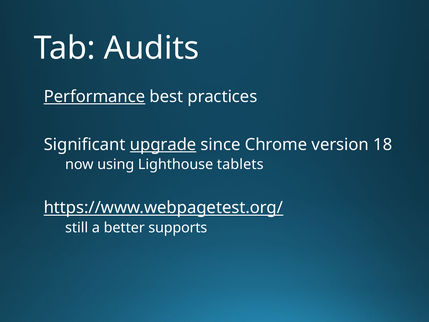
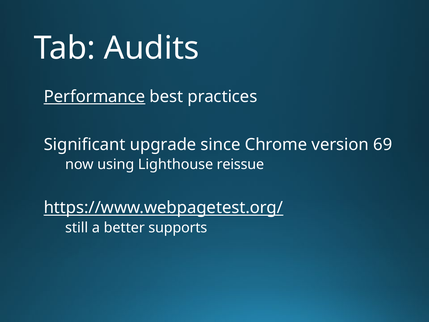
upgrade underline: present -> none
18: 18 -> 69
tablets: tablets -> reissue
